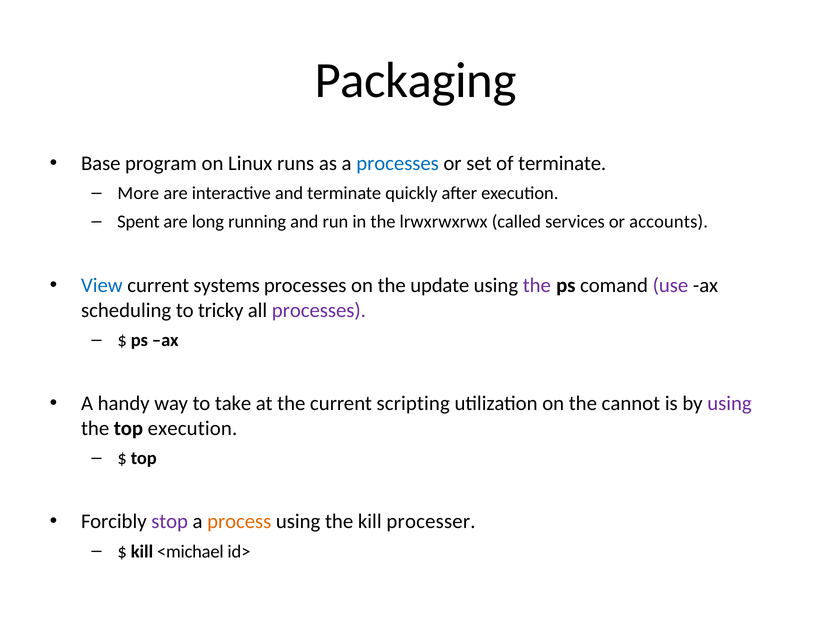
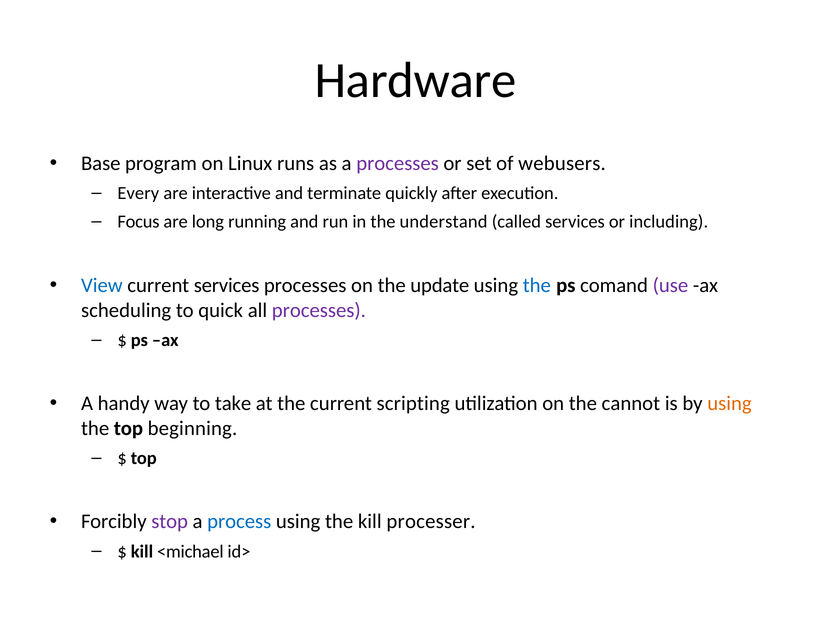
Packaging: Packaging -> Hardware
processes at (398, 163) colour: blue -> purple
of terminate: terminate -> webusers
More: More -> Every
Spent: Spent -> Focus
lrwxrwxrwx: lrwxrwxrwx -> understand
accounts: accounts -> including
current systems: systems -> services
the at (537, 285) colour: purple -> blue
tricky: tricky -> quick
using at (730, 404) colour: purple -> orange
top execution: execution -> beginning
process colour: orange -> blue
